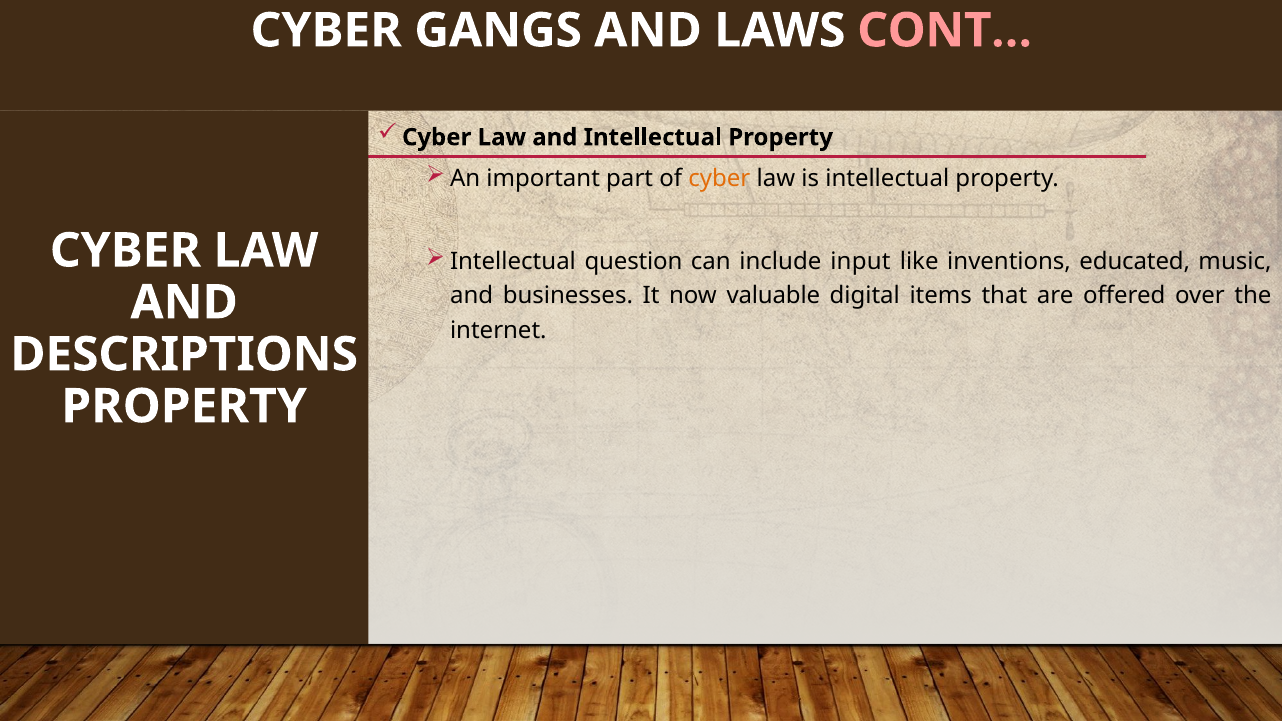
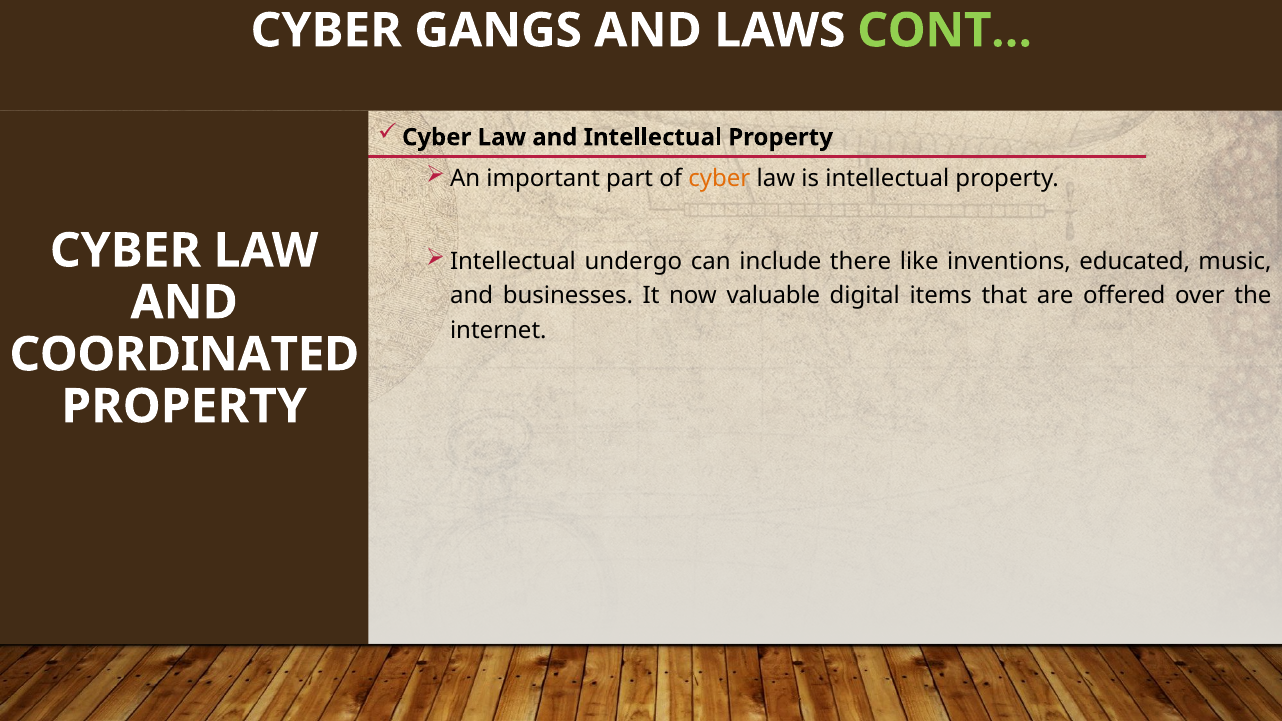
CONT… colour: pink -> light green
question: question -> undergo
input: input -> there
DESCRIPTIONS: DESCRIPTIONS -> COORDINATED
